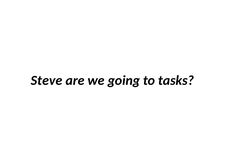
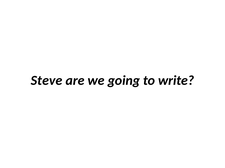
tasks: tasks -> write
